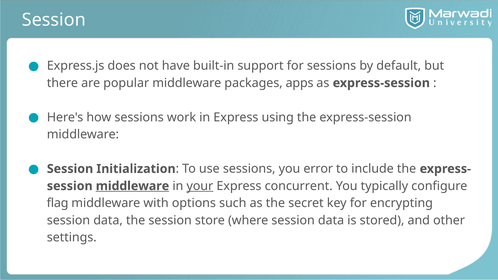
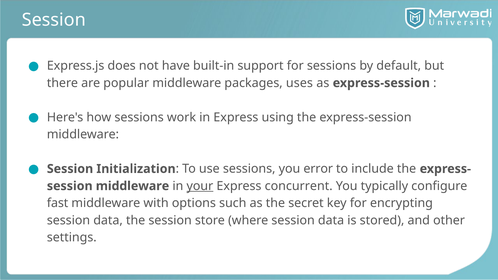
apps: apps -> uses
middleware at (132, 186) underline: present -> none
flag: flag -> fast
